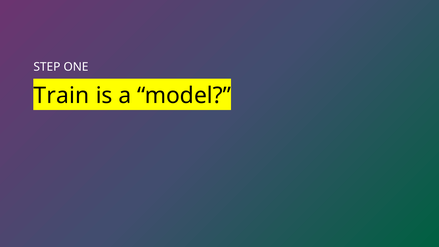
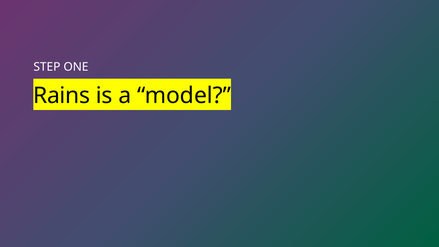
Train: Train -> Rains
